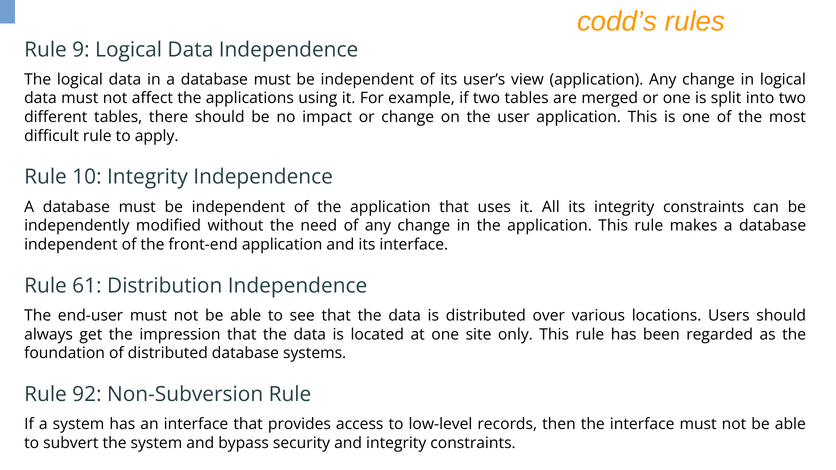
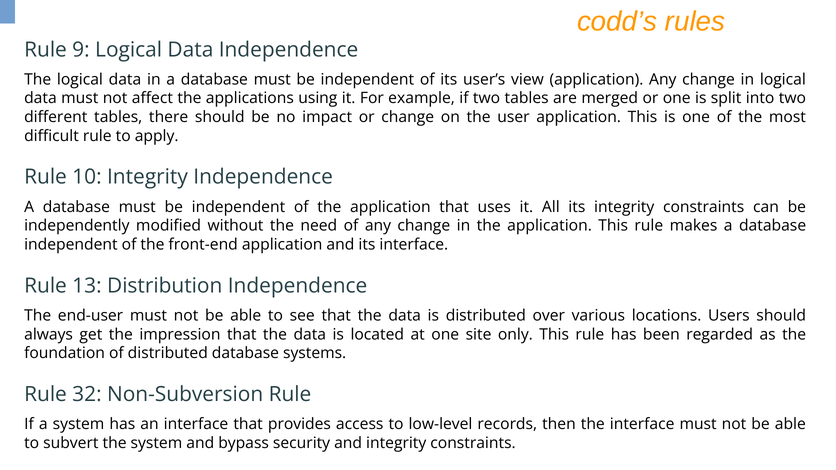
61: 61 -> 13
92: 92 -> 32
